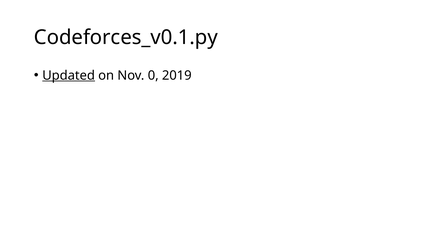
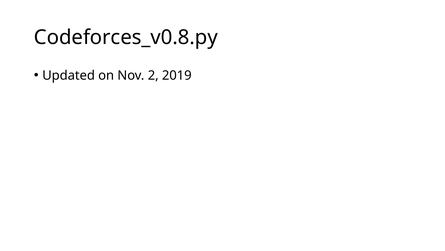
Codeforces_v0.1.py: Codeforces_v0.1.py -> Codeforces_v0.8.py
Updated underline: present -> none
0: 0 -> 2
